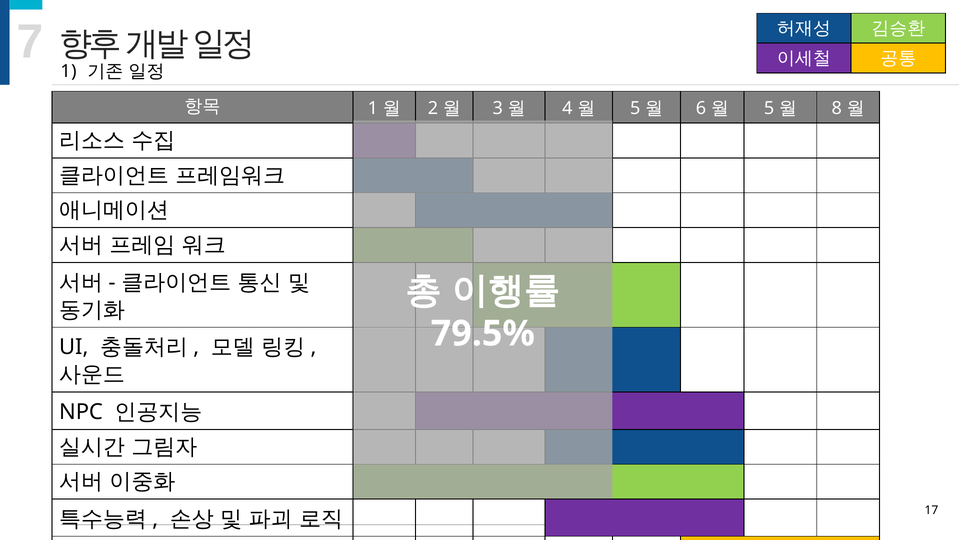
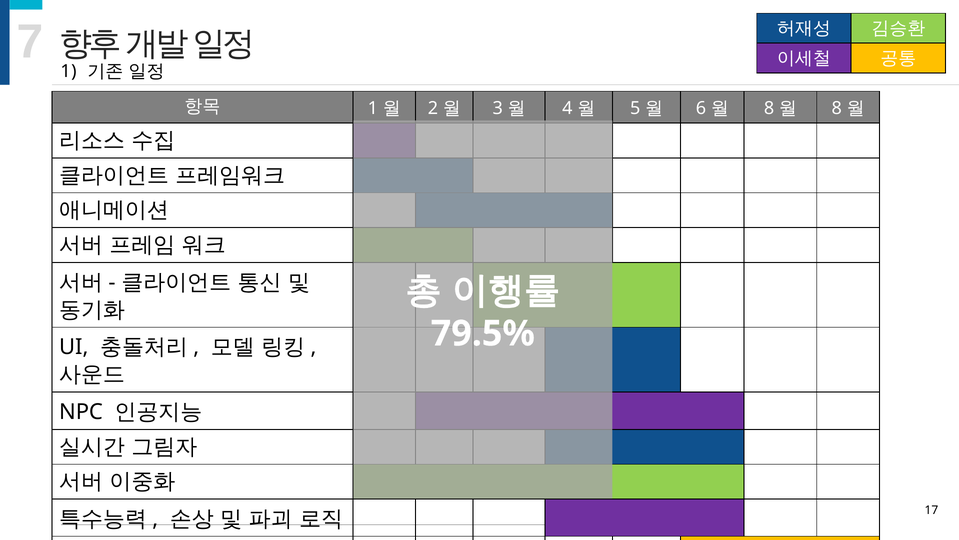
5 at (769, 108): 5 -> 8
